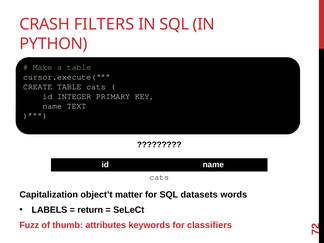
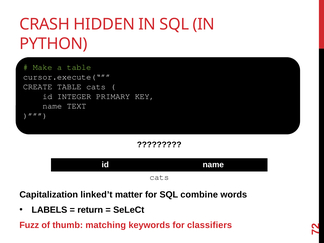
FILTERS: FILTERS -> HIDDEN
object’t: object’t -> linked’t
datasets: datasets -> combine
attributes: attributes -> matching
